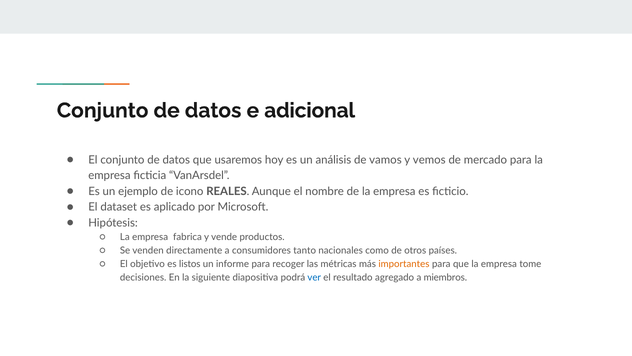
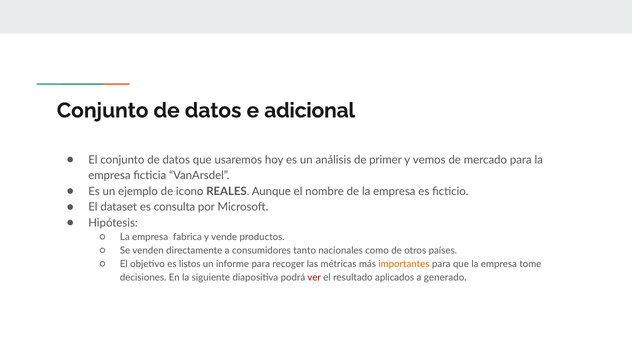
vamos: vamos -> primer
aplicado: aplicado -> consulta
ver colour: blue -> red
agregado: agregado -> aplicados
miembros: miembros -> generado
